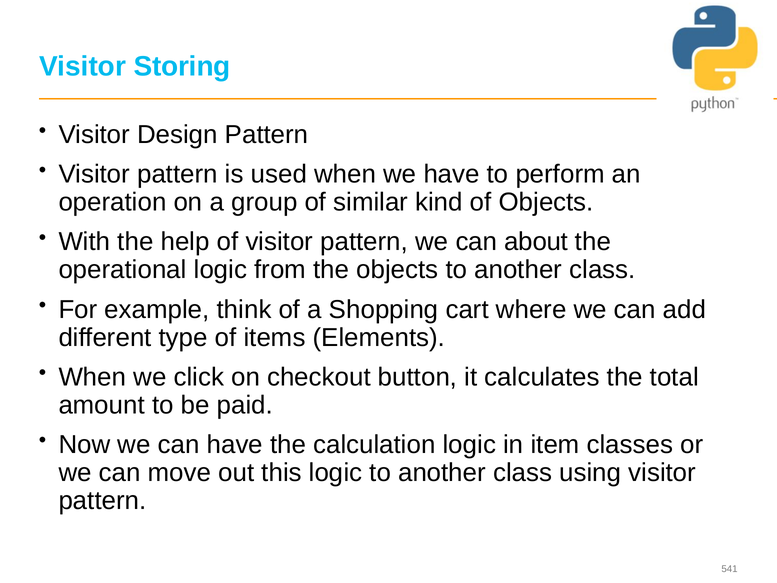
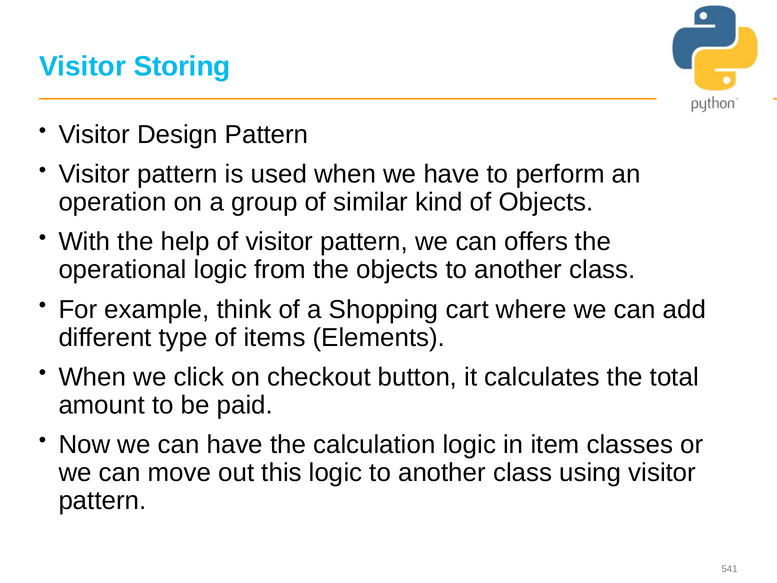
about: about -> offers
